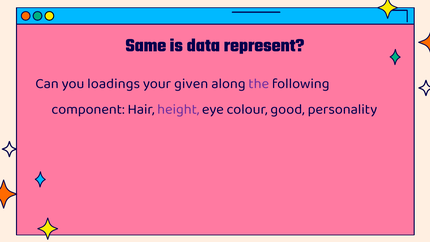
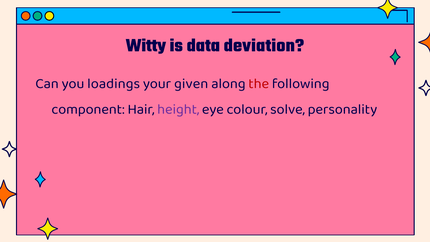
Same: Same -> Witty
represent: represent -> deviation
the colour: purple -> red
good: good -> solve
